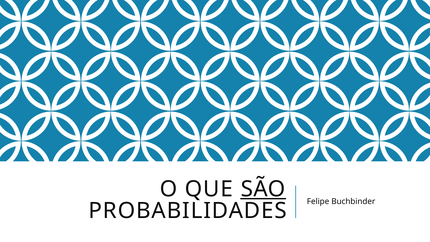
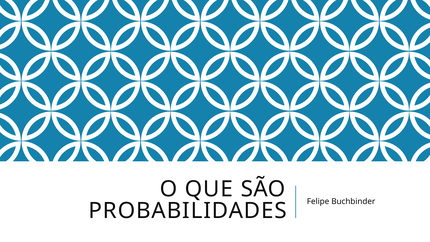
SÃO underline: present -> none
